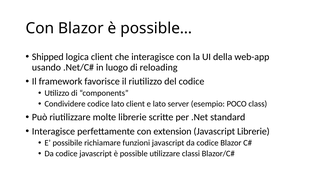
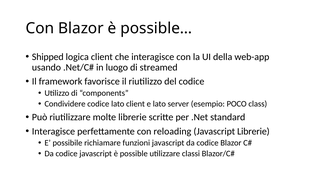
reloading: reloading -> streamed
extension: extension -> reloading
